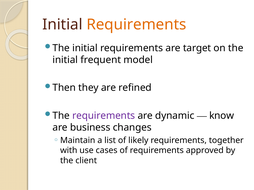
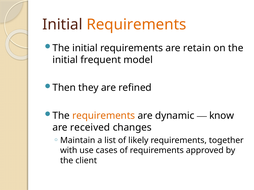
target: target -> retain
requirements at (104, 116) colour: purple -> orange
business: business -> received
